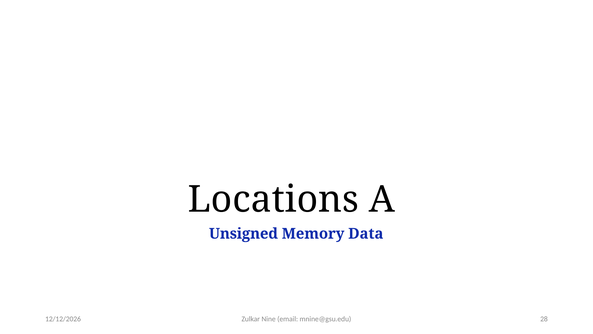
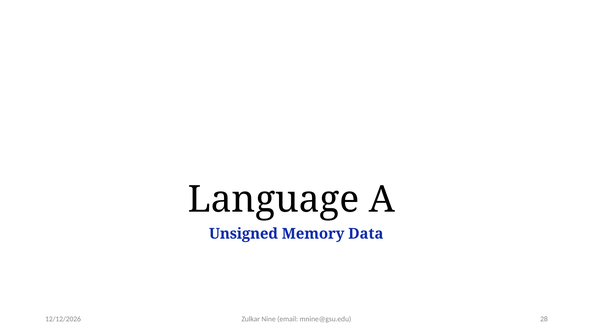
Locations: Locations -> Language
